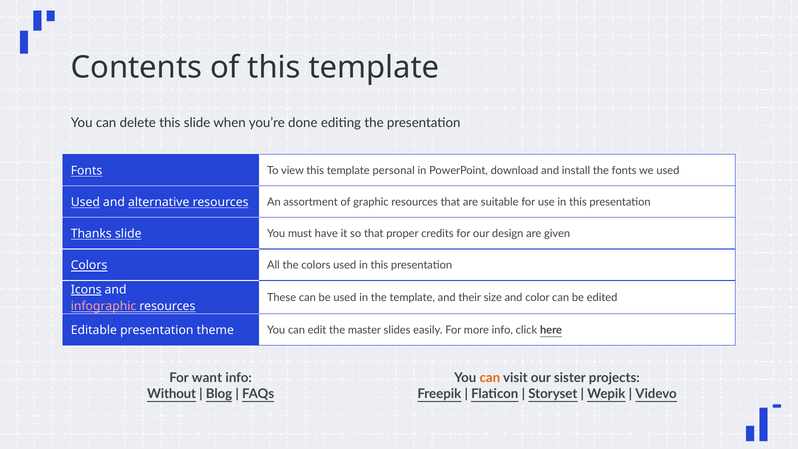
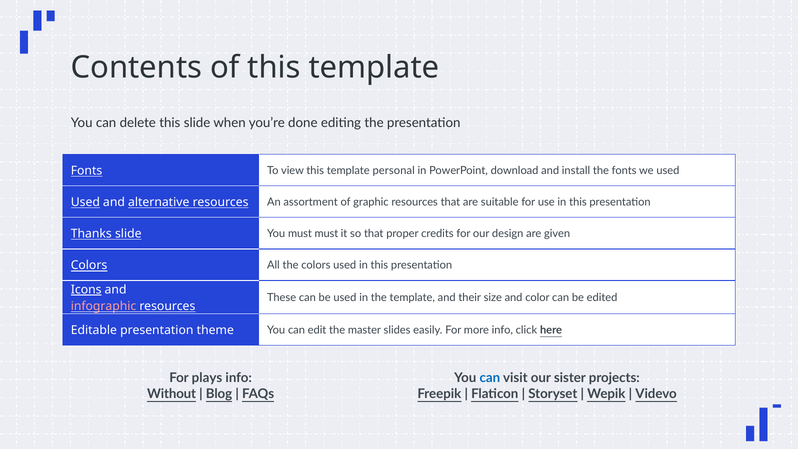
must have: have -> must
want: want -> plays
can at (490, 378) colour: orange -> blue
